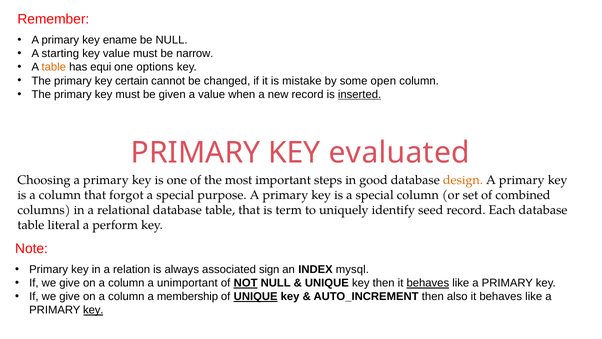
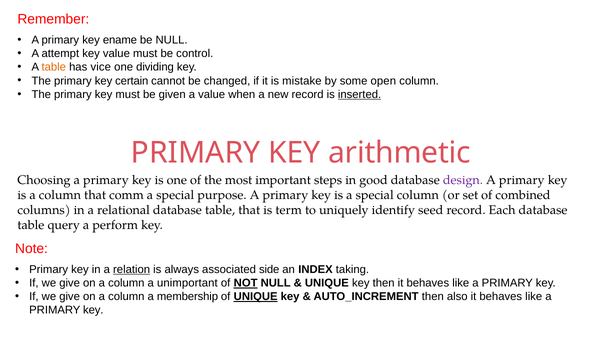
starting: starting -> attempt
narrow: narrow -> control
equi: equi -> vice
options: options -> dividing
evaluated: evaluated -> arithmetic
design colour: orange -> purple
forgot: forgot -> comm
literal: literal -> query
relation underline: none -> present
sign: sign -> side
mysql: mysql -> taking
behaves at (428, 283) underline: present -> none
key at (93, 310) underline: present -> none
